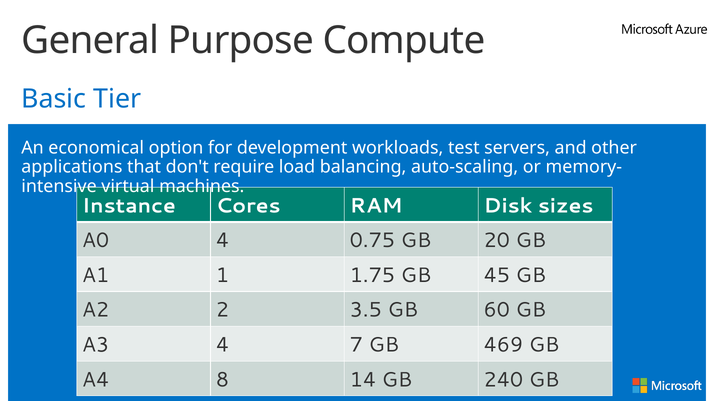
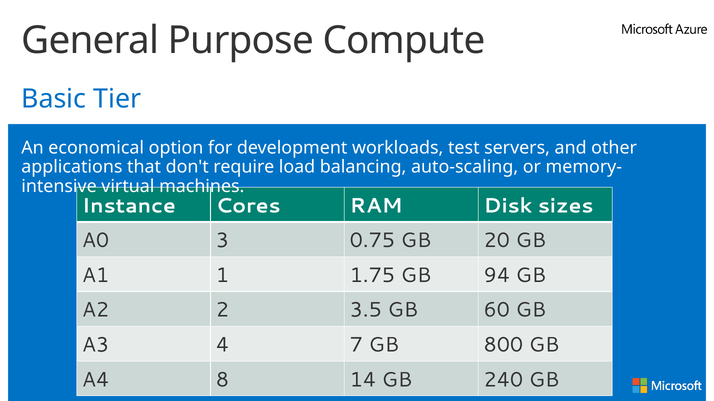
A0 4: 4 -> 3
45: 45 -> 94
469: 469 -> 800
